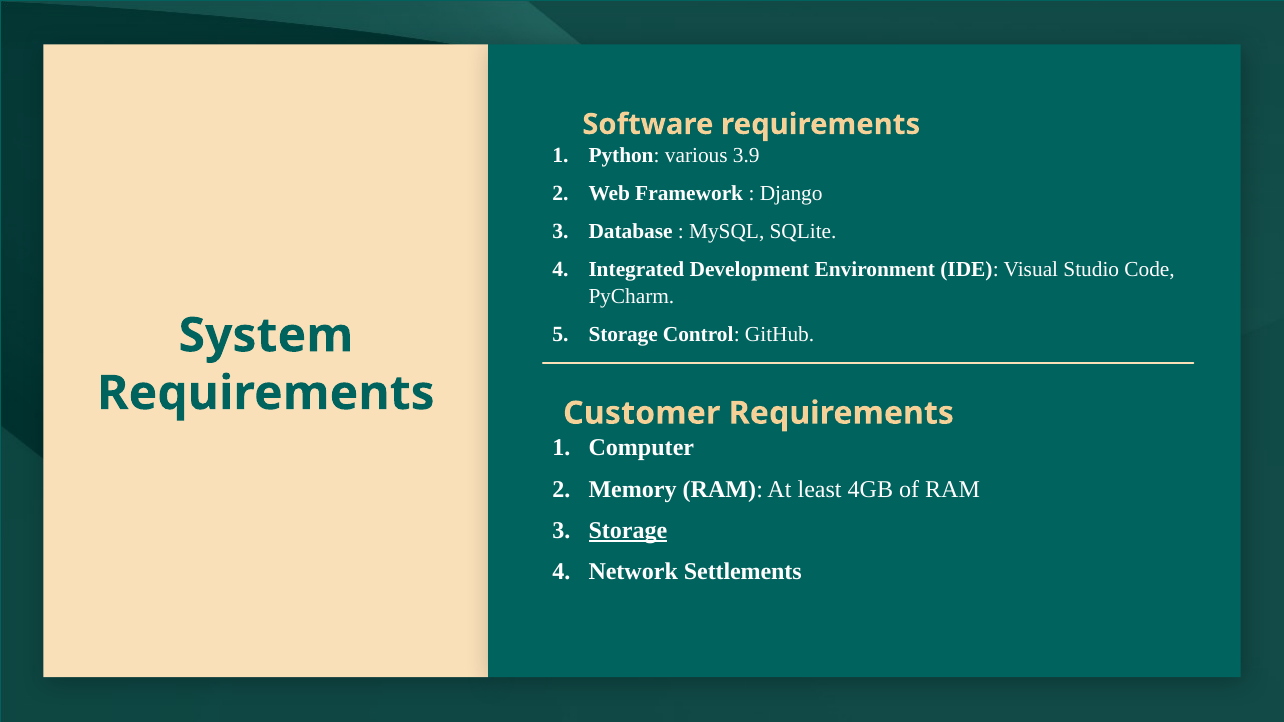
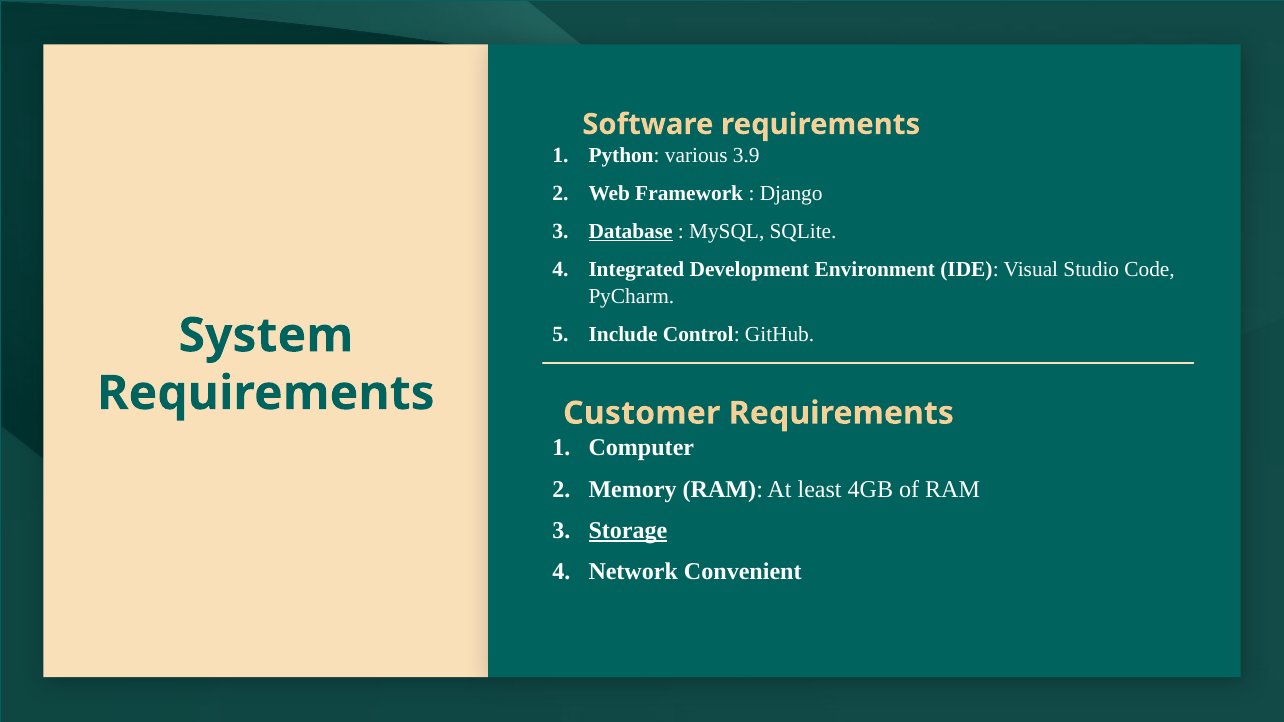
Database underline: none -> present
Storage at (623, 334): Storage -> Include
Settlements: Settlements -> Convenient
